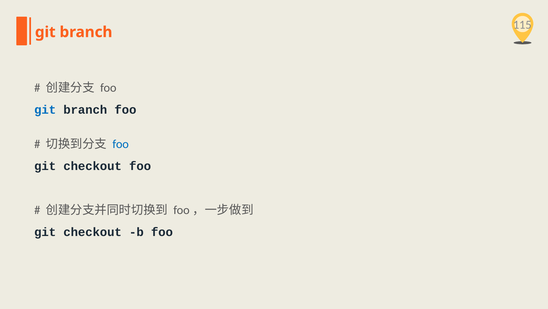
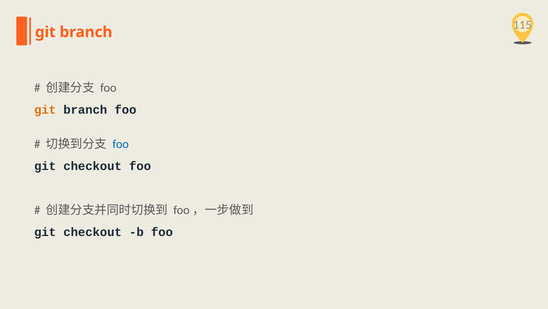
git at (45, 109) colour: blue -> orange
